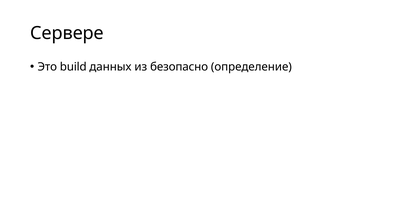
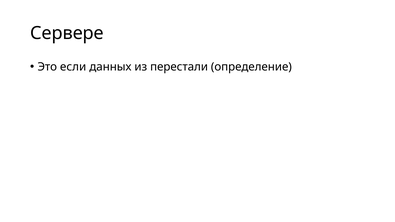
build: build -> если
безопасно: безопасно -> перестали
